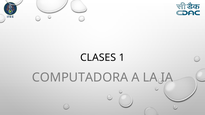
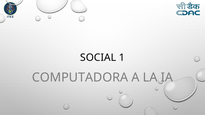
CLASES: CLASES -> SOCIAL
